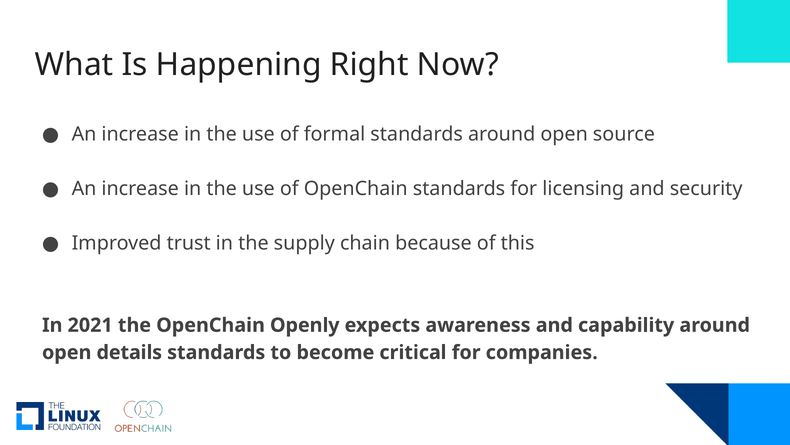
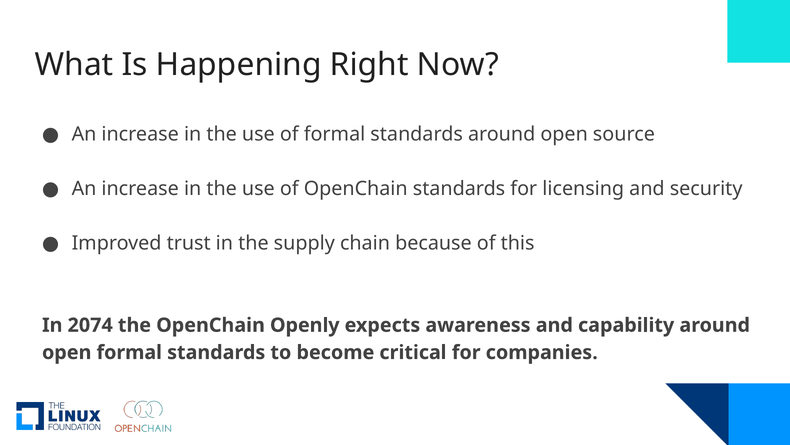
2021: 2021 -> 2074
open details: details -> formal
